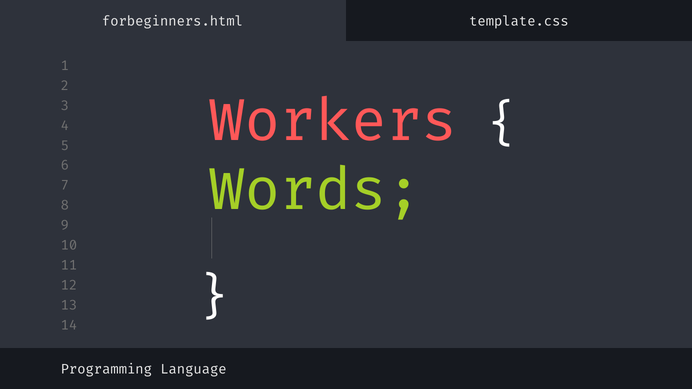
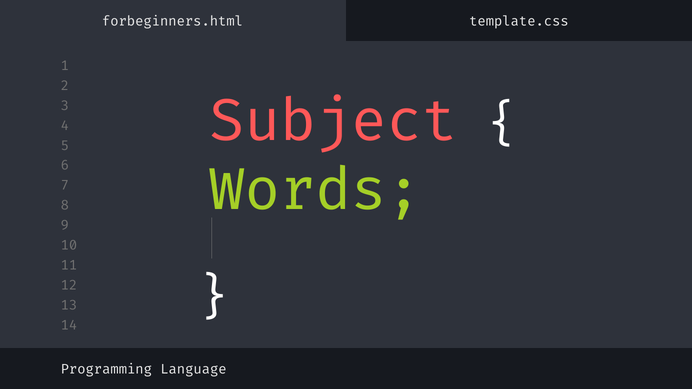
Workers: Workers -> Subject
